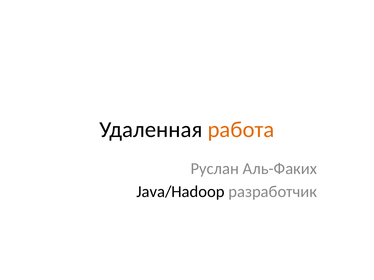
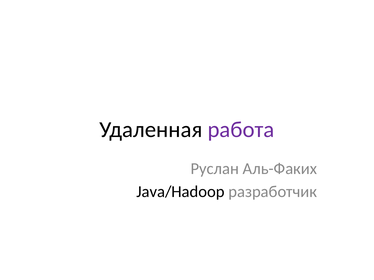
работа colour: orange -> purple
